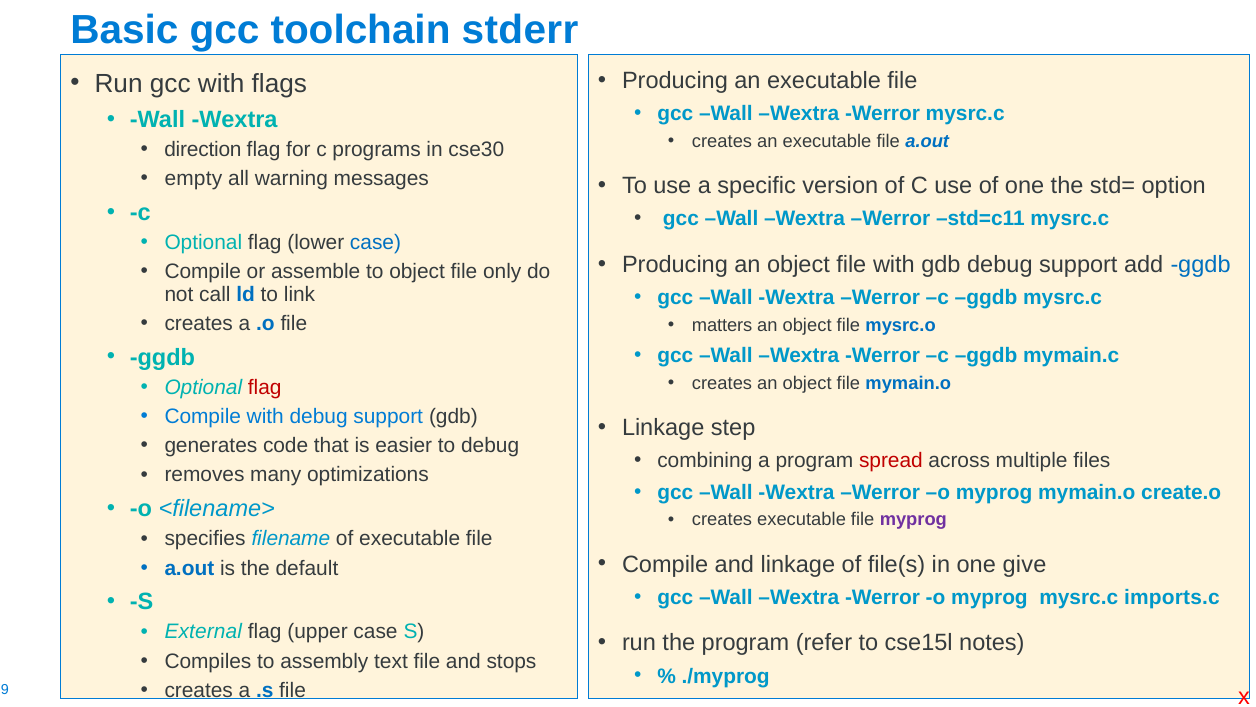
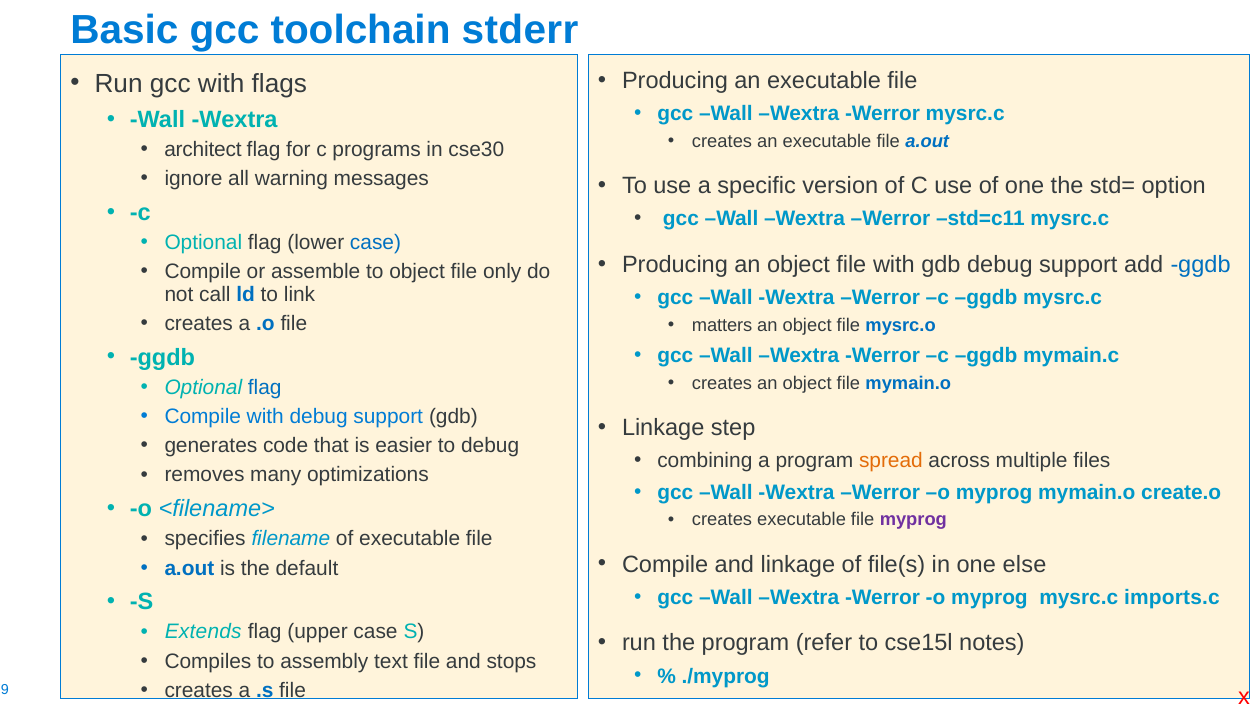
direction: direction -> architect
empty: empty -> ignore
flag at (265, 387) colour: red -> blue
spread colour: red -> orange
give: give -> else
External: External -> Extends
